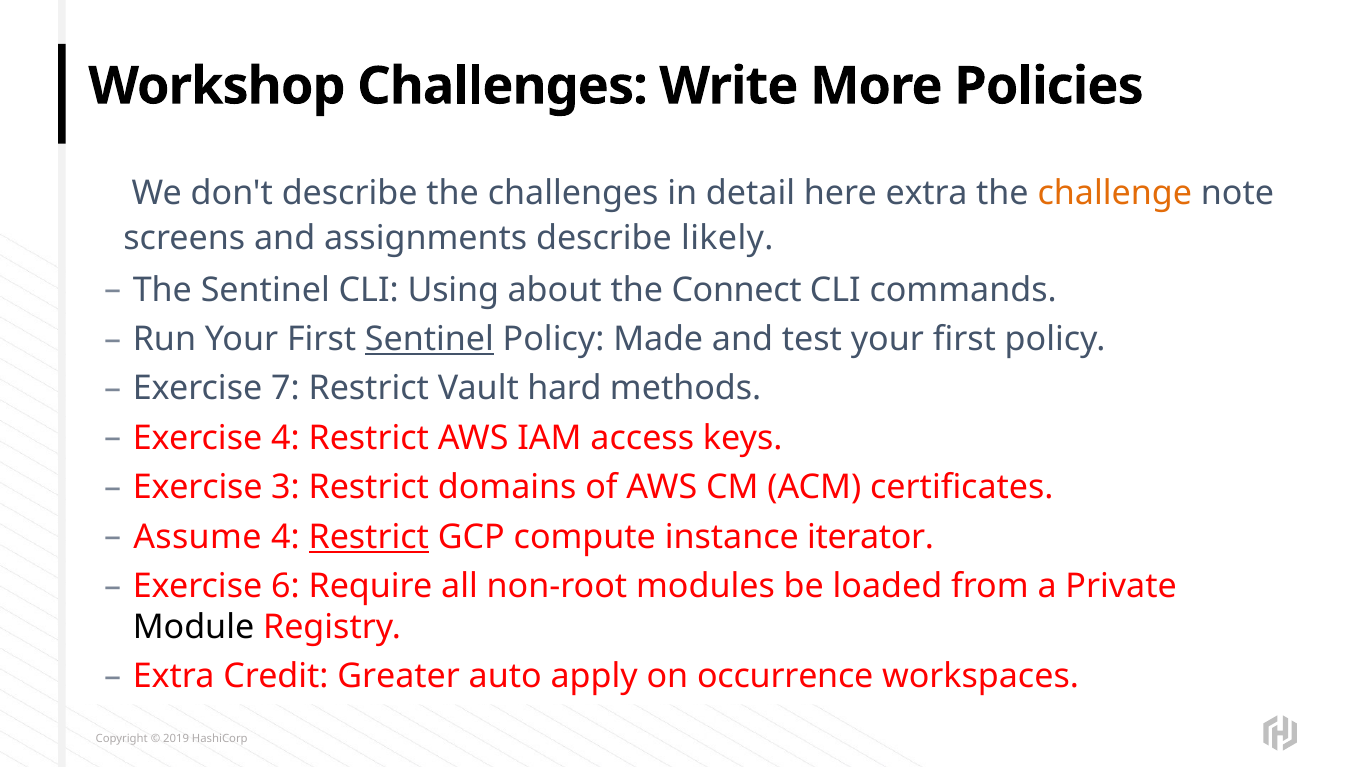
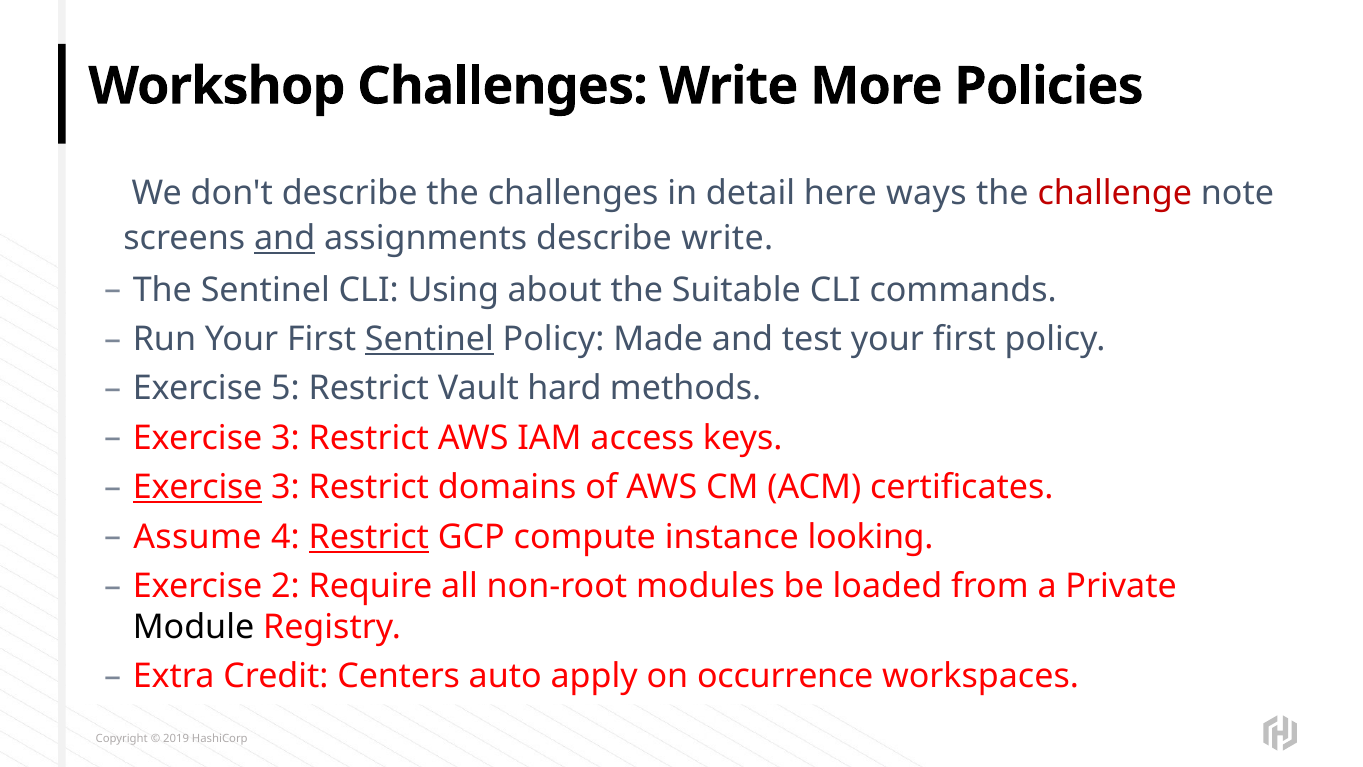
here extra: extra -> ways
challenge colour: orange -> red
and at (285, 238) underline: none -> present
describe likely: likely -> write
Connect: Connect -> Suitable
7: 7 -> 5
4 at (285, 438): 4 -> 3
Exercise at (198, 487) underline: none -> present
iterator: iterator -> looking
6: 6 -> 2
Greater: Greater -> Centers
